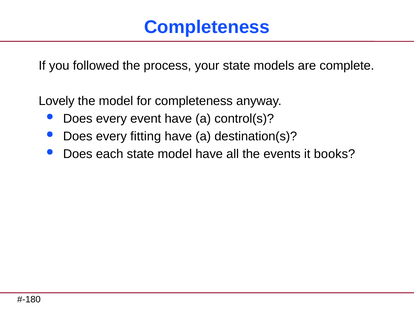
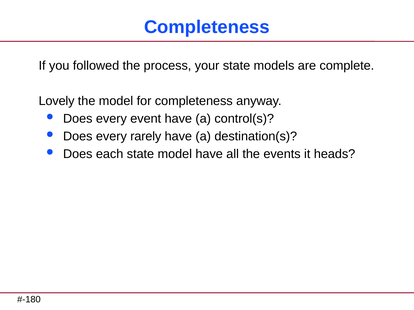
fitting: fitting -> rarely
books: books -> heads
